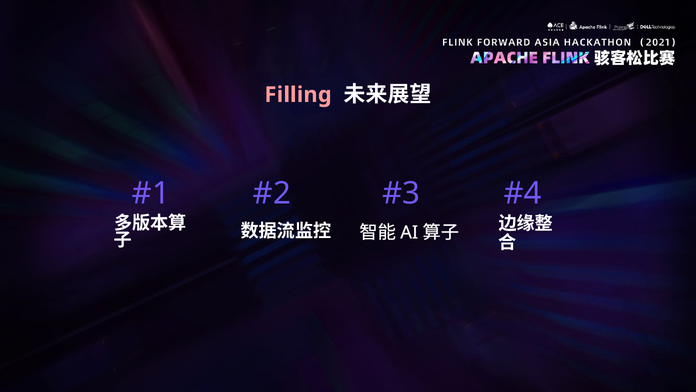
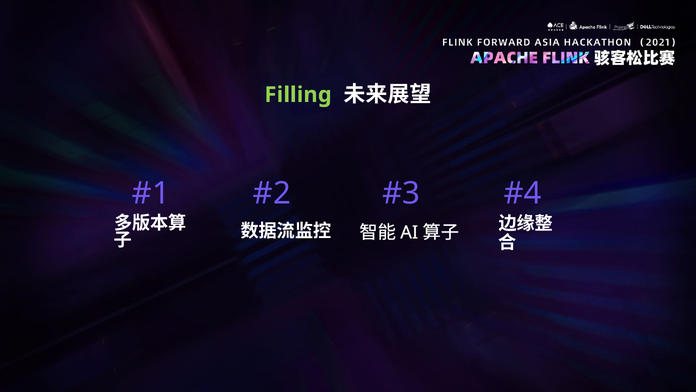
Filling colour: pink -> light green
